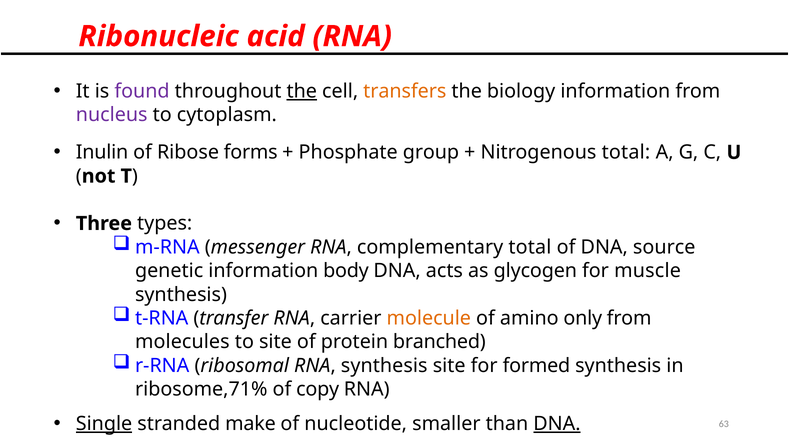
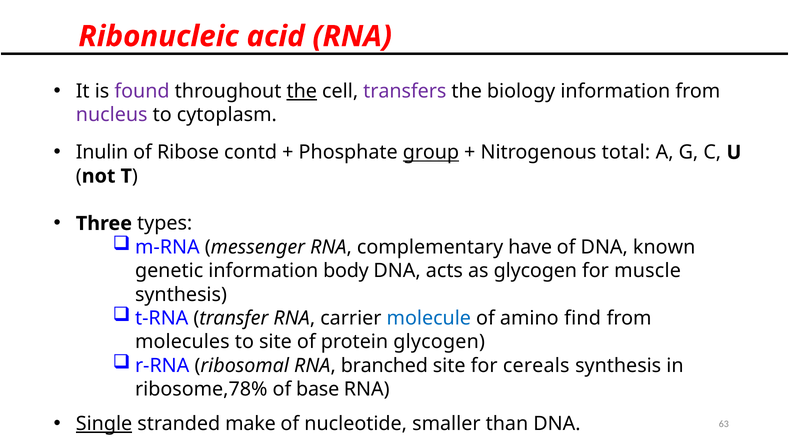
transfers colour: orange -> purple
forms: forms -> contd
group underline: none -> present
complementary total: total -> have
source: source -> known
molecule colour: orange -> blue
only: only -> find
protein branched: branched -> glycogen
RNA synthesis: synthesis -> branched
formed: formed -> cereals
ribosome,71%: ribosome,71% -> ribosome,78%
copy: copy -> base
DNA at (557, 424) underline: present -> none
